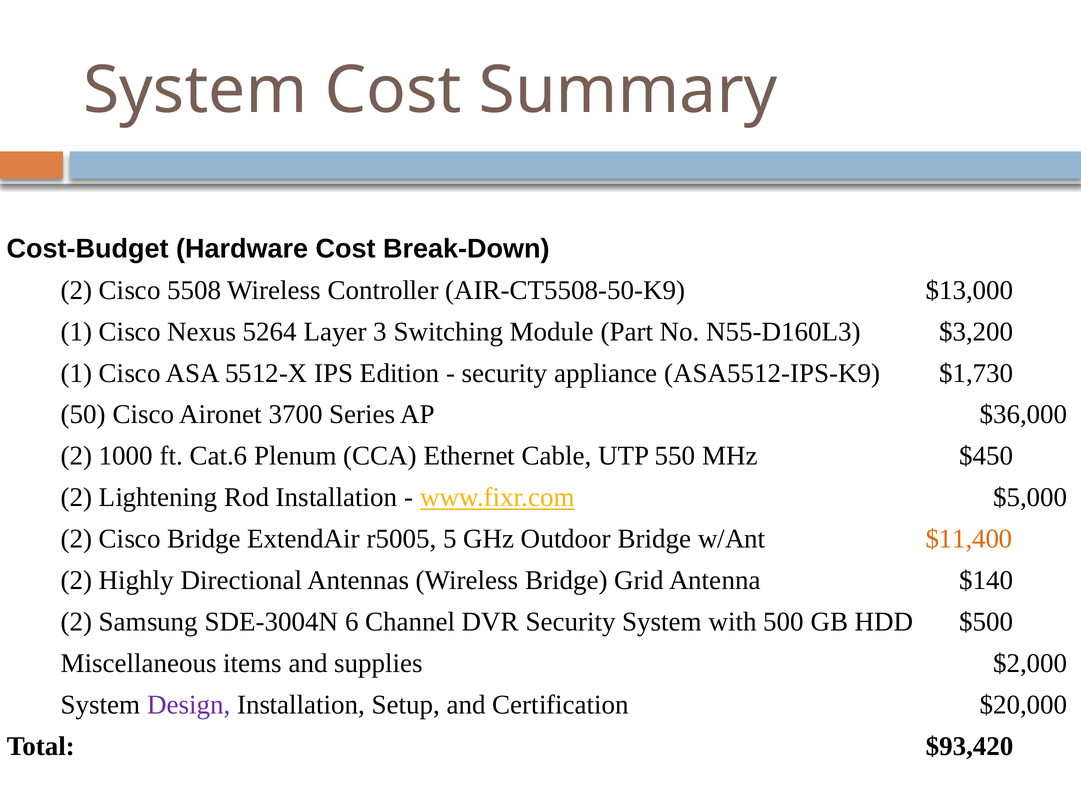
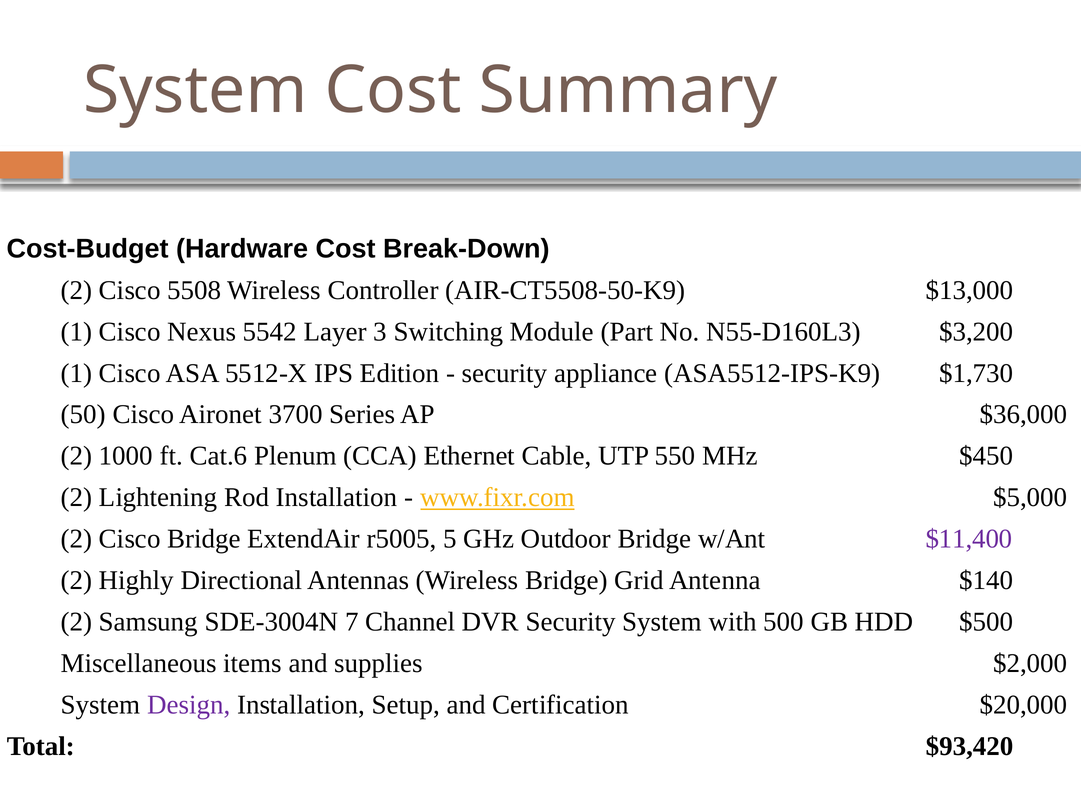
5264: 5264 -> 5542
$11,400 colour: orange -> purple
6: 6 -> 7
